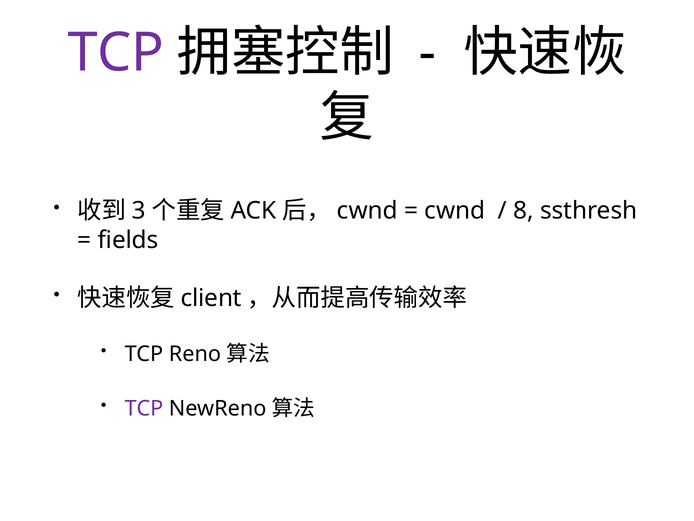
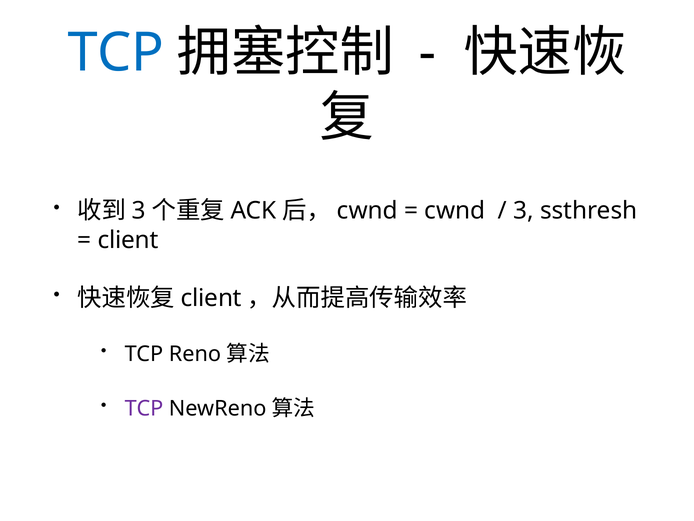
TCP at (116, 53) colour: purple -> blue
8 at (524, 211): 8 -> 3
fields at (128, 240): fields -> client
